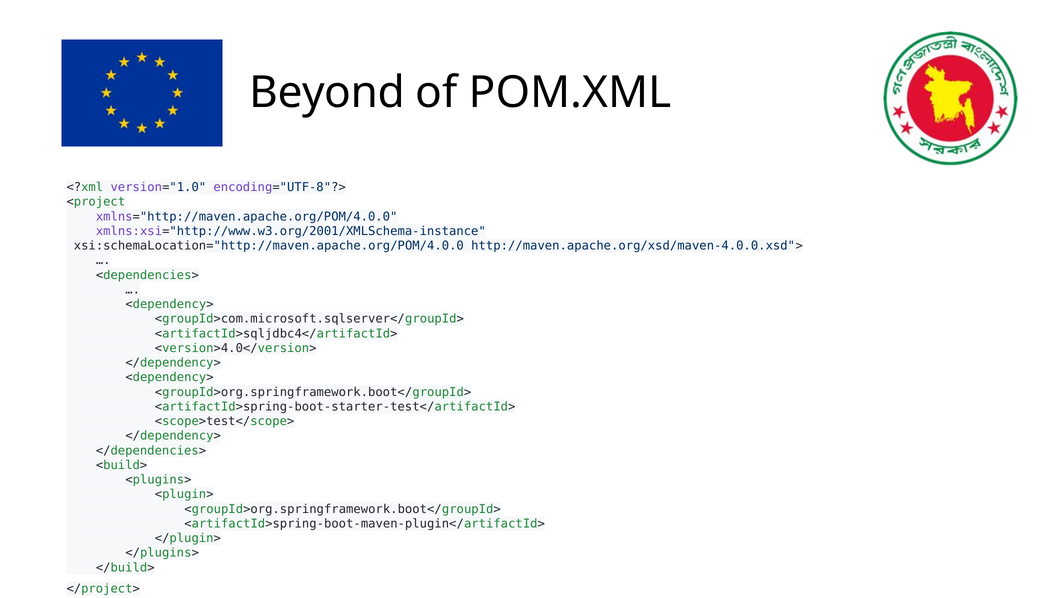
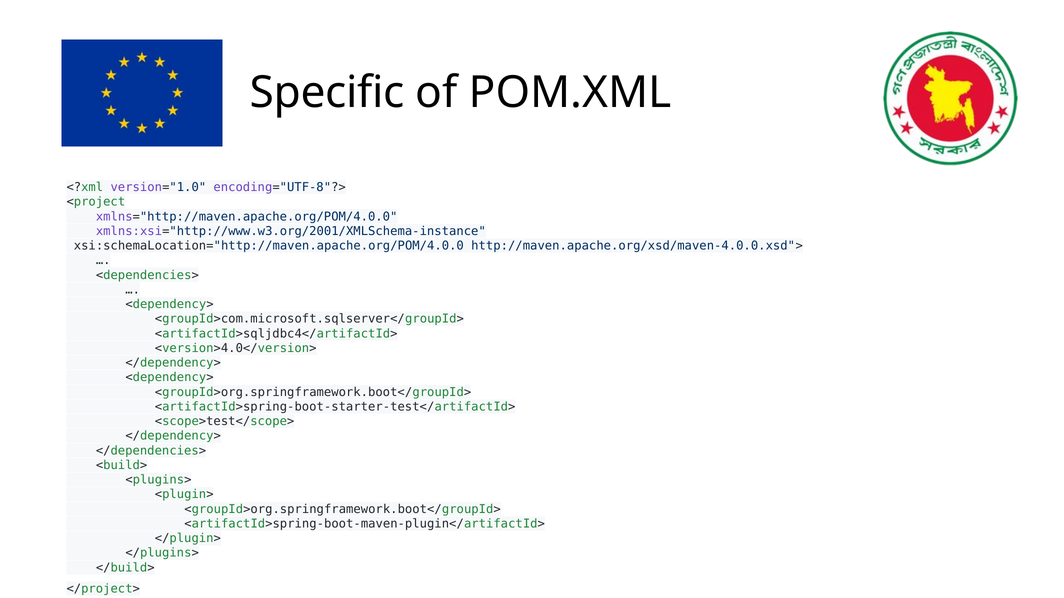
Beyond: Beyond -> Specific
